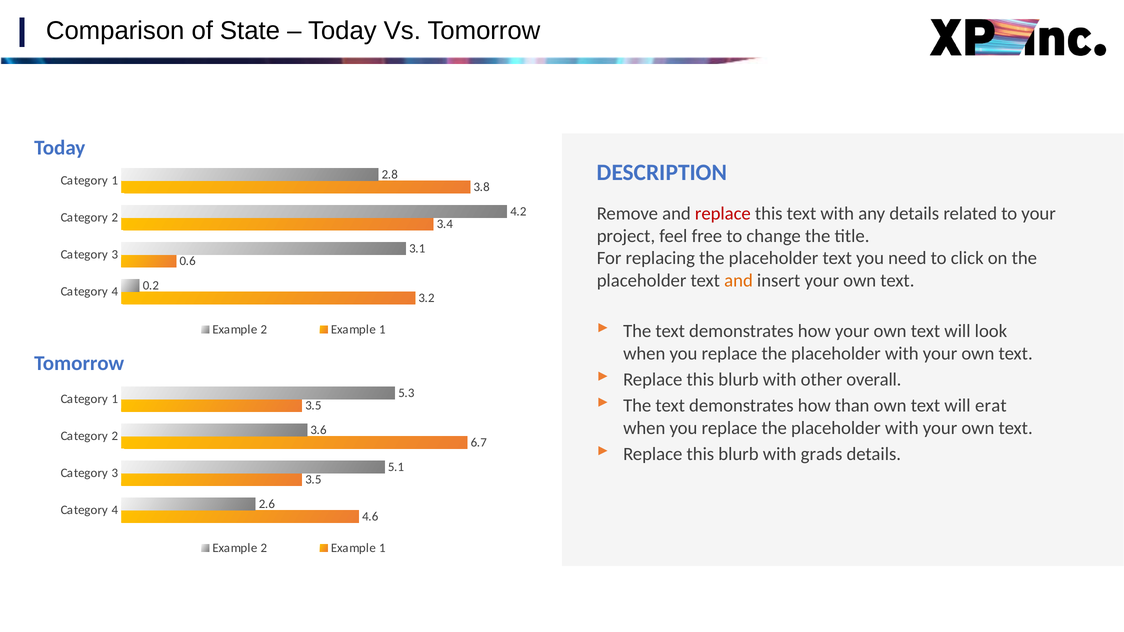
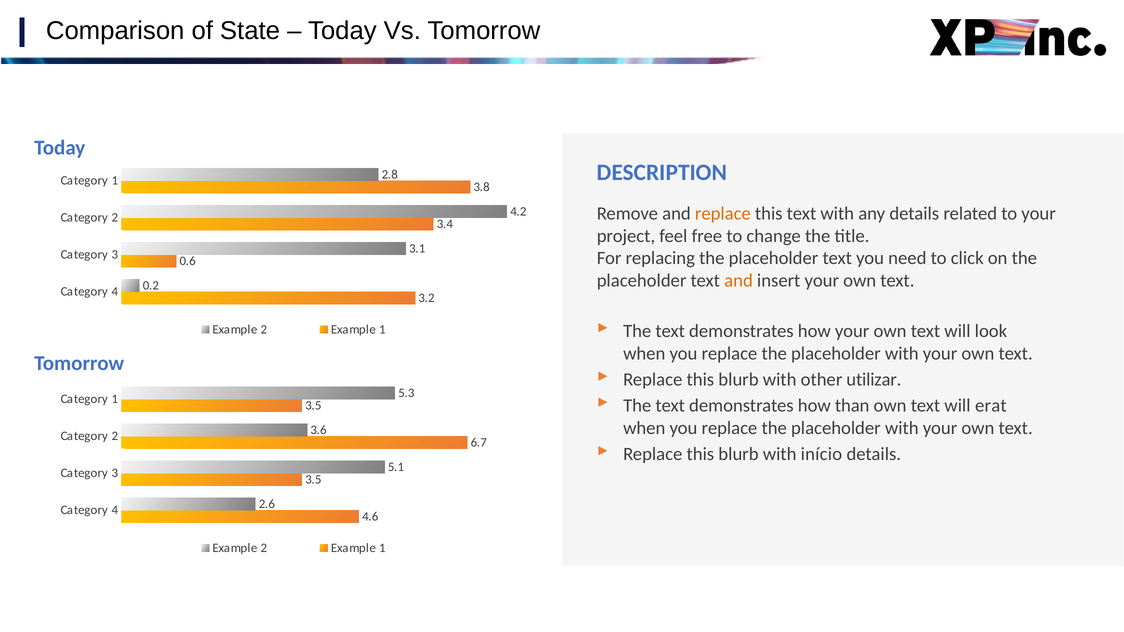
replace at (723, 213) colour: red -> orange
overall: overall -> utilizar
grads: grads -> início
